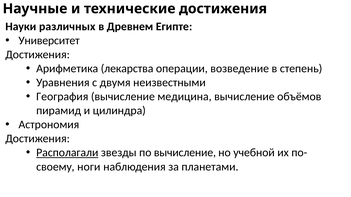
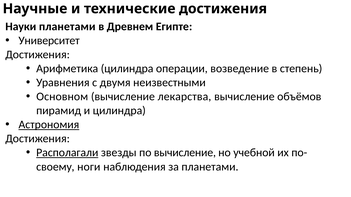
Науки различных: различных -> планетами
Арифметика лекарства: лекарства -> цилиндра
География: География -> Основном
медицина: медицина -> лекарства
Астрономия underline: none -> present
